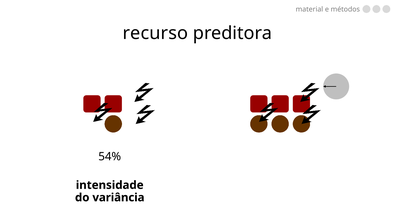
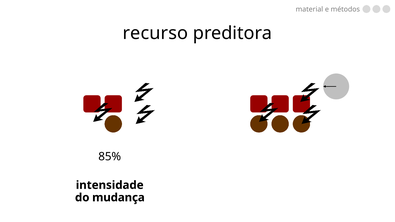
54%: 54% -> 85%
variância: variância -> mudança
